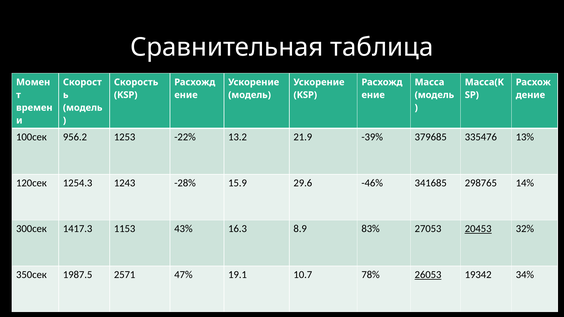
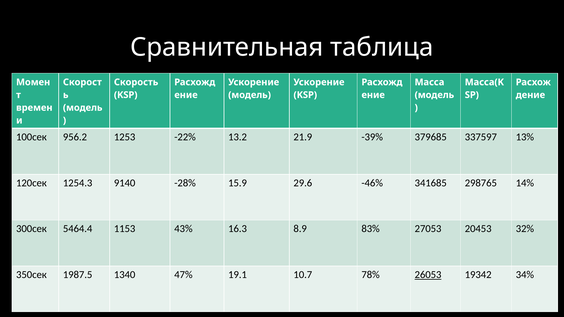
335476: 335476 -> 337597
1243: 1243 -> 9140
1417.3: 1417.3 -> 5464.4
20453 underline: present -> none
2571: 2571 -> 1340
